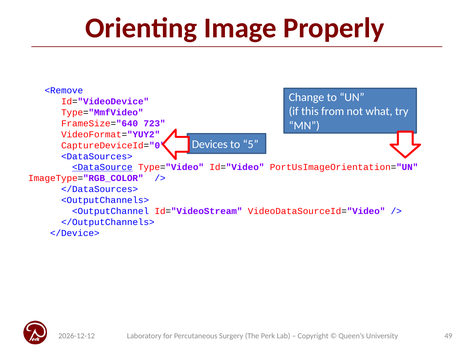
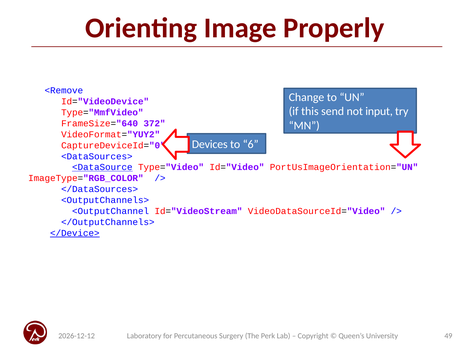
from: from -> send
what: what -> input
723: 723 -> 372
5: 5 -> 6
</Device> underline: none -> present
